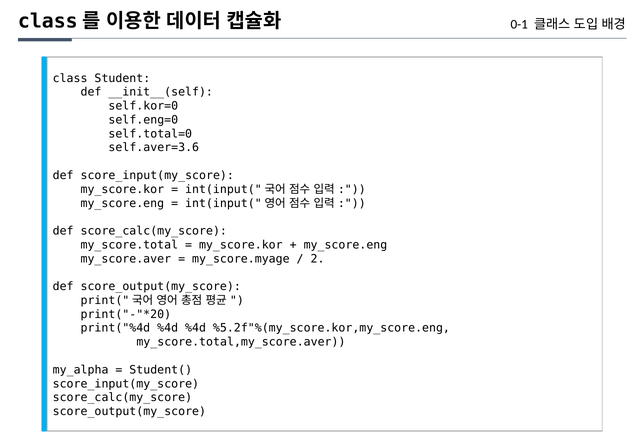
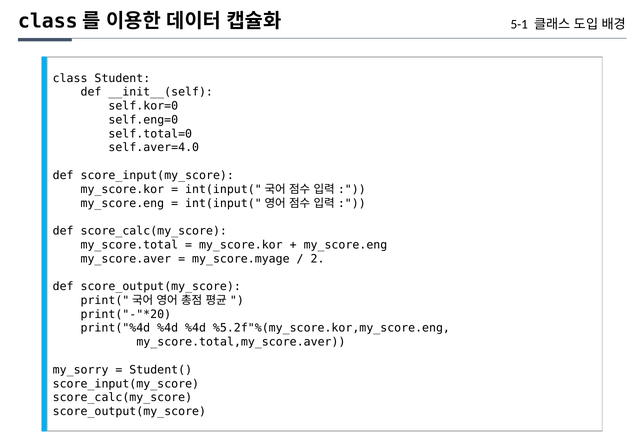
0-1: 0-1 -> 5-1
self.aver=3.6: self.aver=3.6 -> self.aver=4.0
my_alpha: my_alpha -> my_sorry
